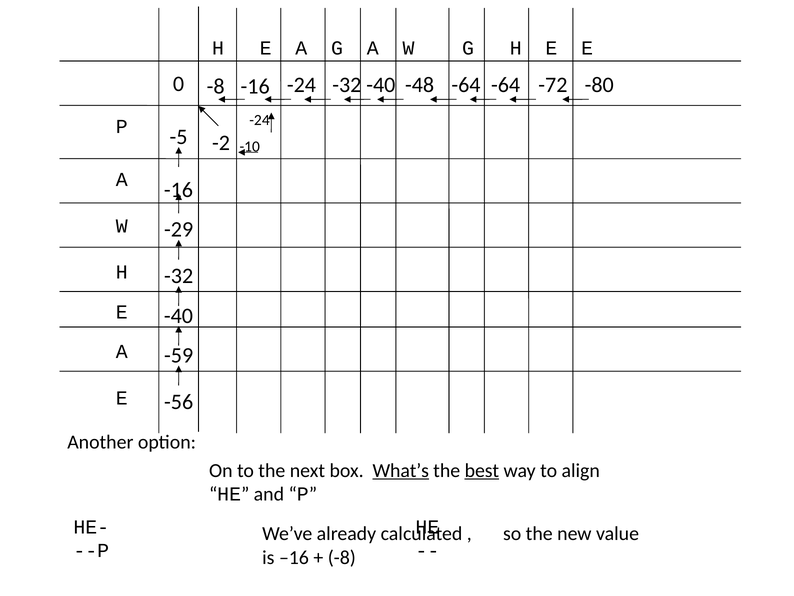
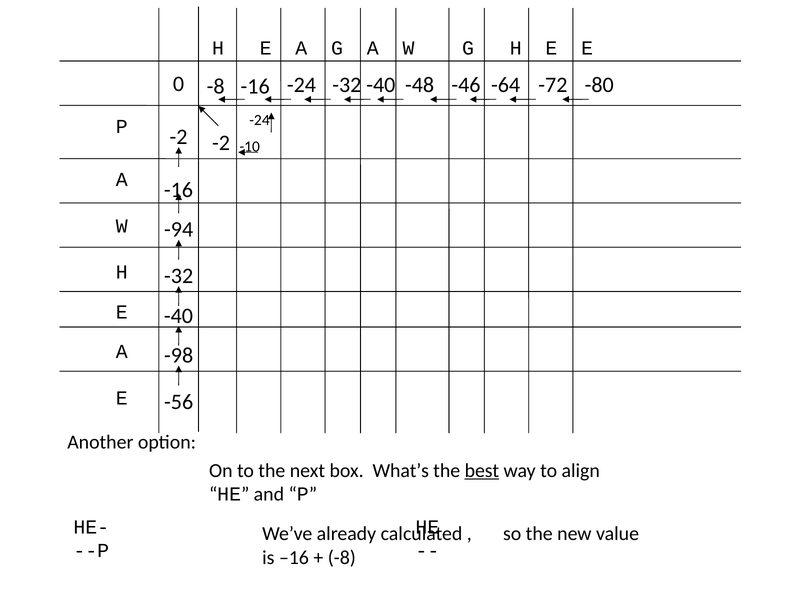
-48 -64: -64 -> -46
-5 at (179, 137): -5 -> -2
-29: -29 -> -94
-59: -59 -> -98
What’s underline: present -> none
